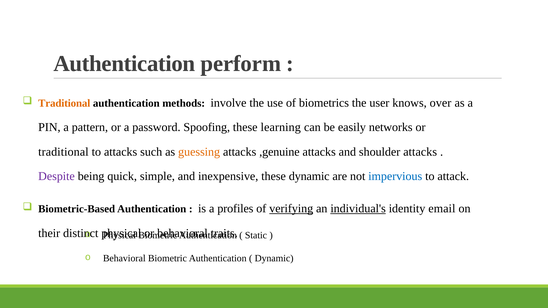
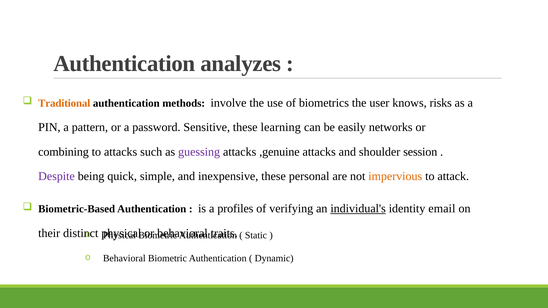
perform: perform -> analyzes
over: over -> risks
Spoofing: Spoofing -> Sensitive
traditional at (63, 152): traditional -> combining
guessing colour: orange -> purple
shoulder attacks: attacks -> session
these dynamic: dynamic -> personal
impervious colour: blue -> orange
verifying underline: present -> none
